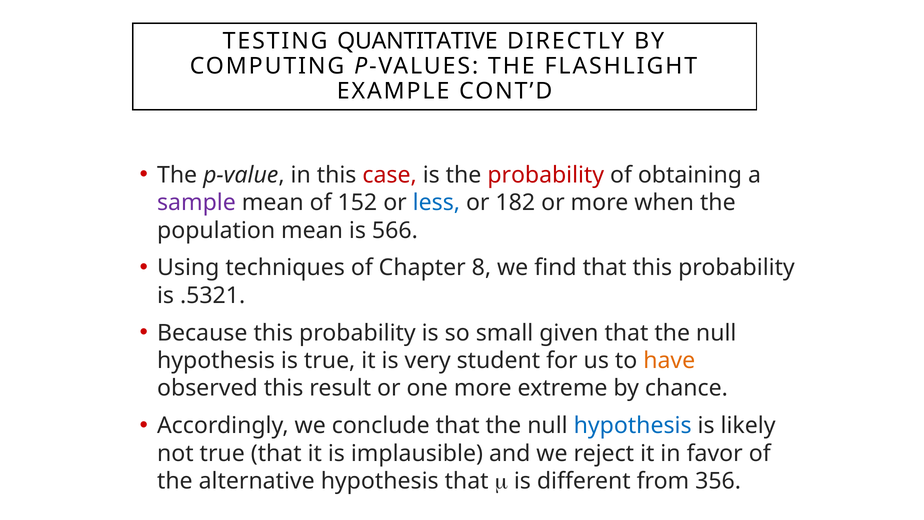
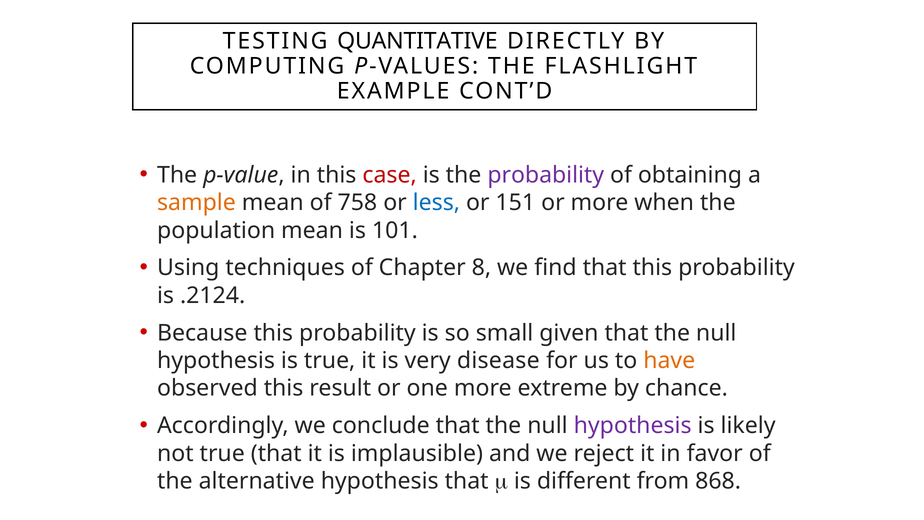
probability at (546, 175) colour: red -> purple
sample colour: purple -> orange
152: 152 -> 758
182: 182 -> 151
566: 566 -> 101
.5321: .5321 -> .2124
student: student -> disease
hypothesis at (633, 426) colour: blue -> purple
356: 356 -> 868
